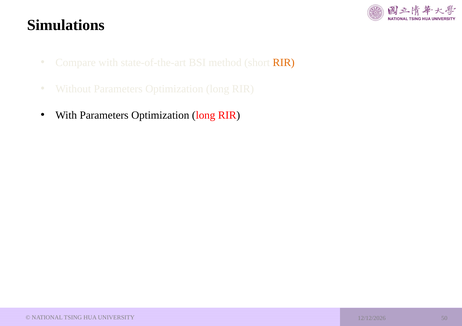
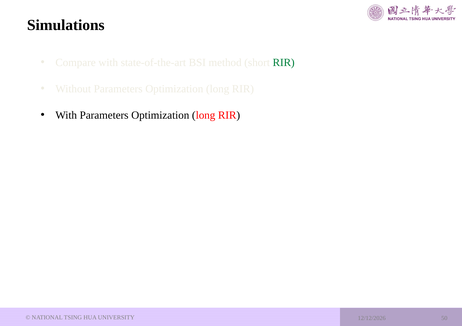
RIR at (284, 63) colour: orange -> green
